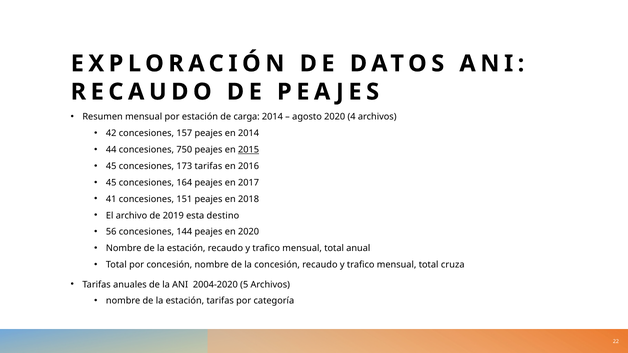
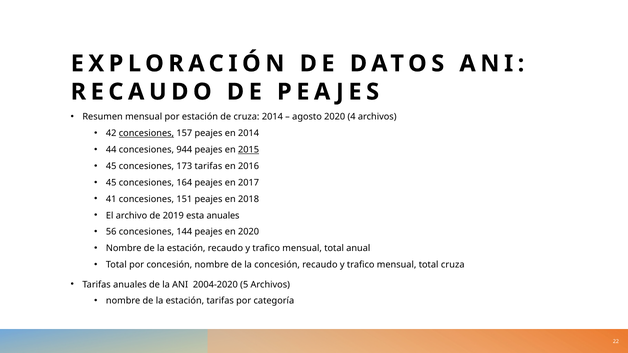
de carga: carga -> cruza
concesiones at (146, 133) underline: none -> present
750: 750 -> 944
esta destino: destino -> anuales
